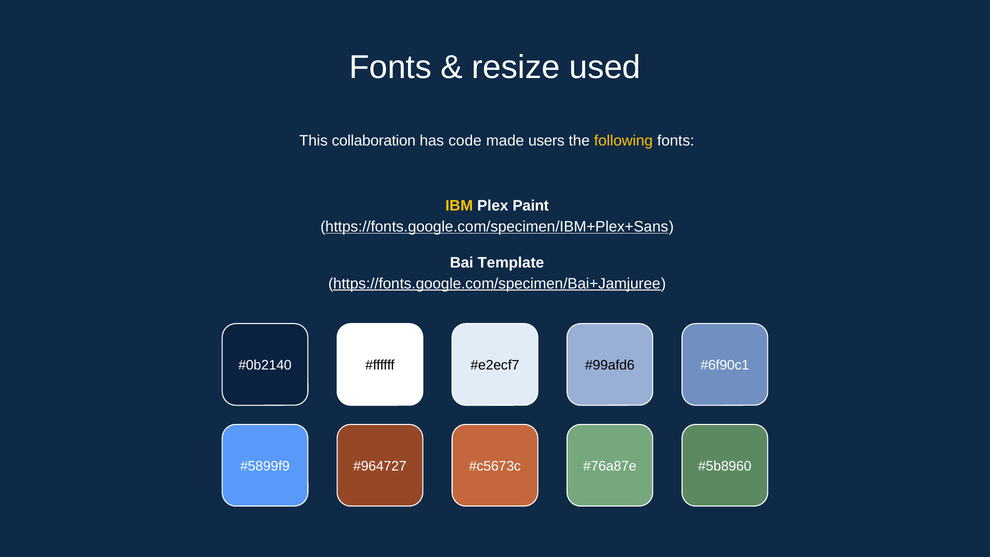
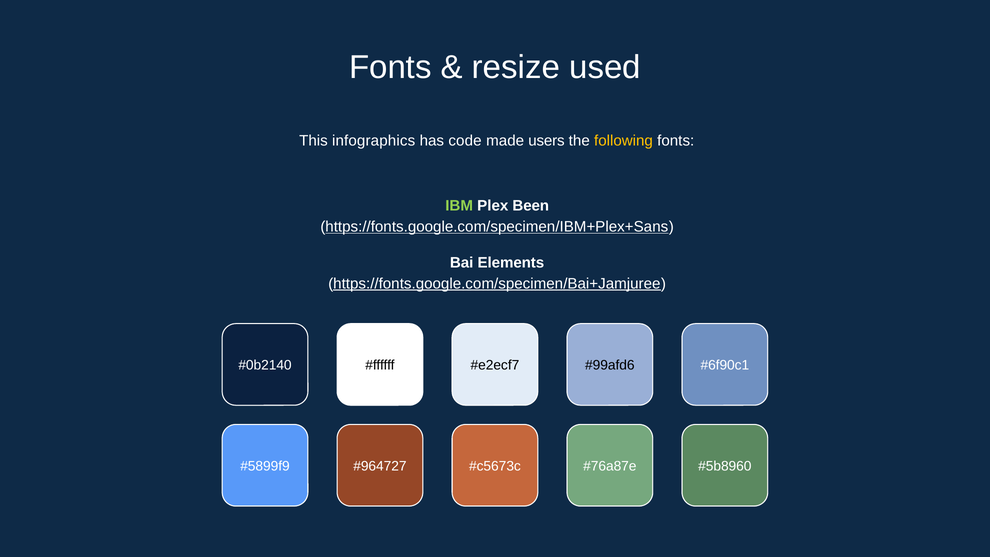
collaboration: collaboration -> infographics
IBM colour: yellow -> light green
Paint: Paint -> Been
Template: Template -> Elements
